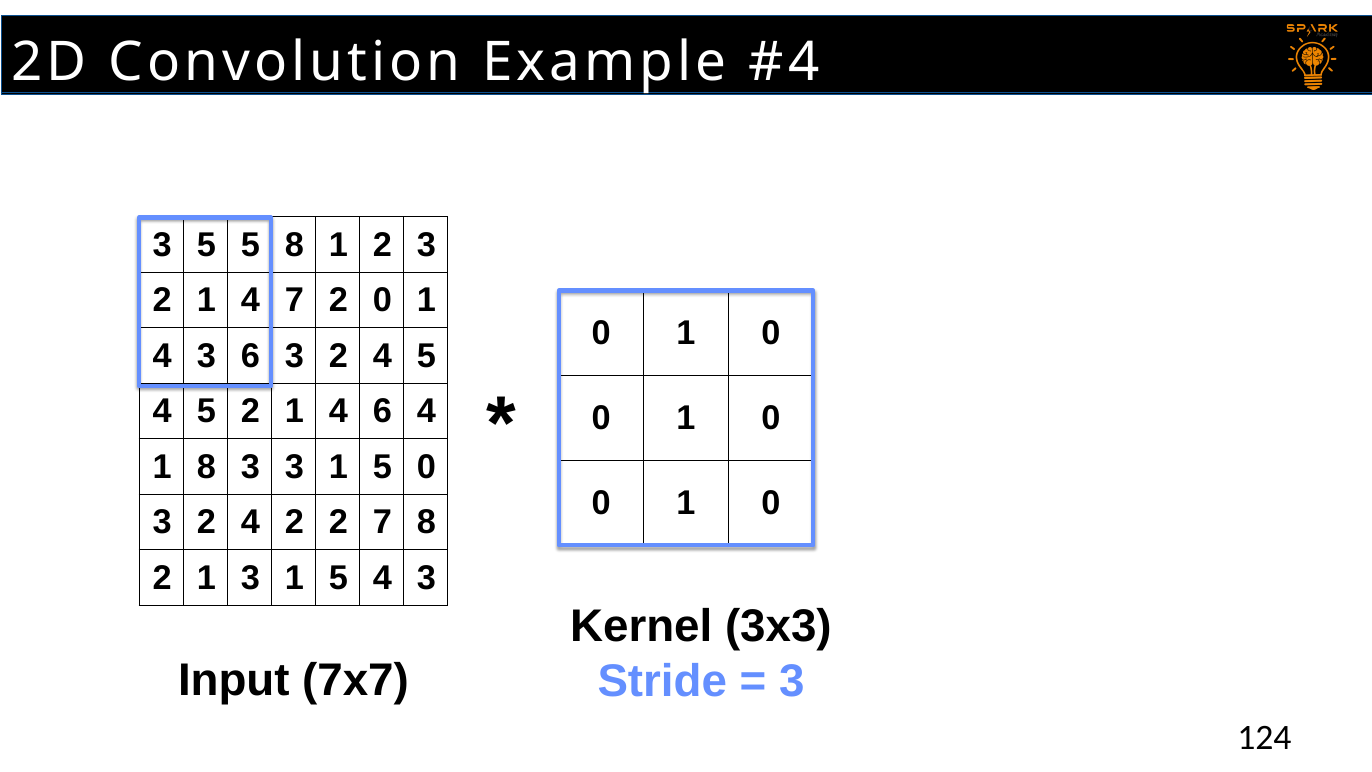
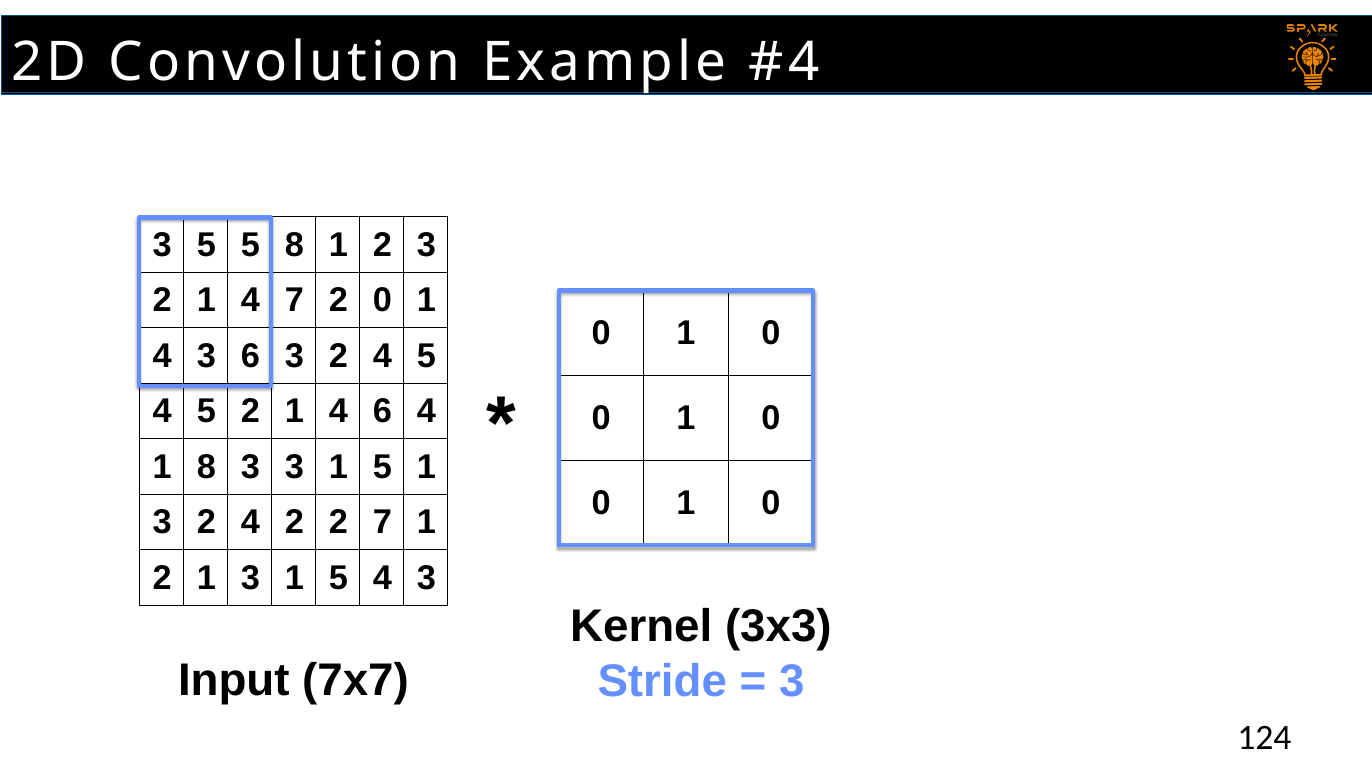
5 0: 0 -> 1
7 8: 8 -> 1
